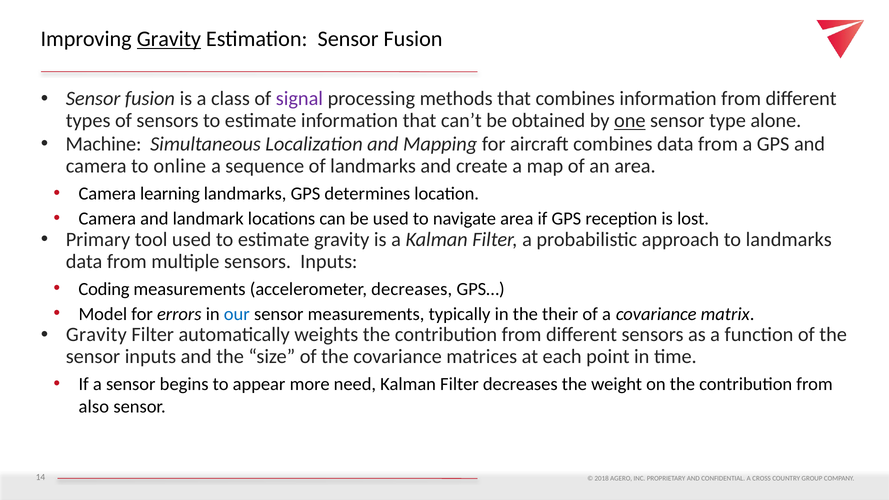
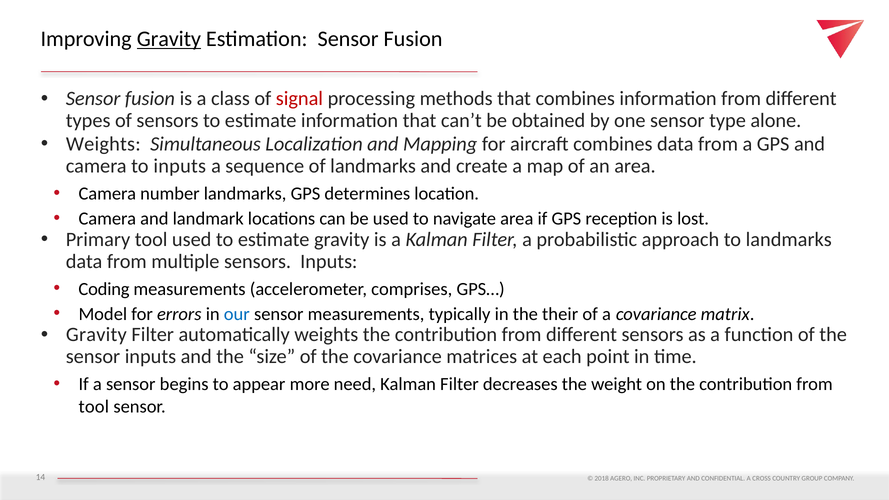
signal colour: purple -> red
one underline: present -> none
Machine at (104, 144): Machine -> Weights
to online: online -> inputs
learning: learning -> number
accelerometer decreases: decreases -> comprises
also at (94, 407): also -> tool
